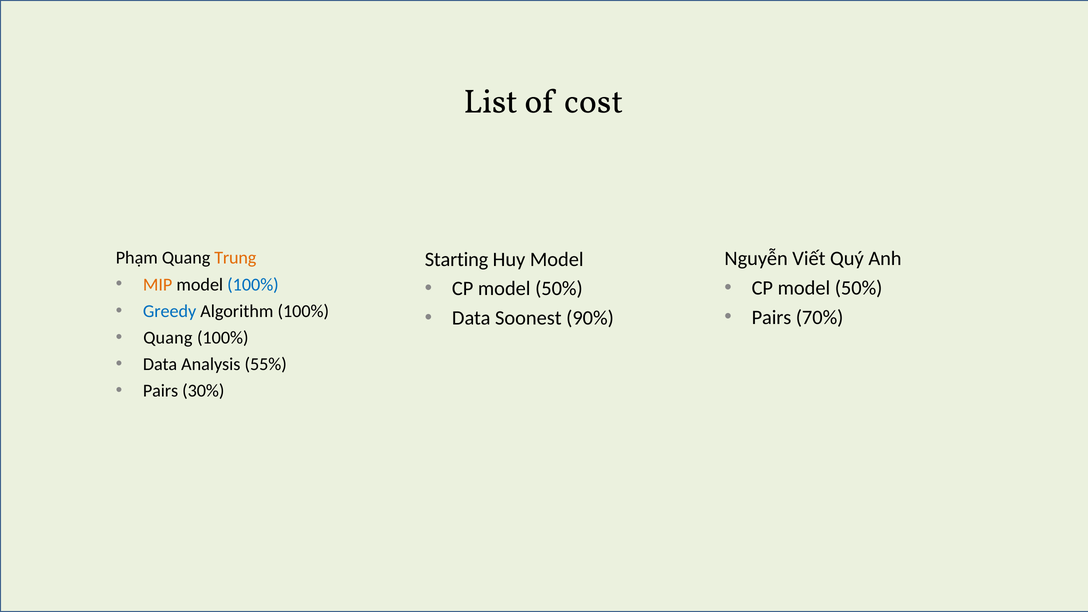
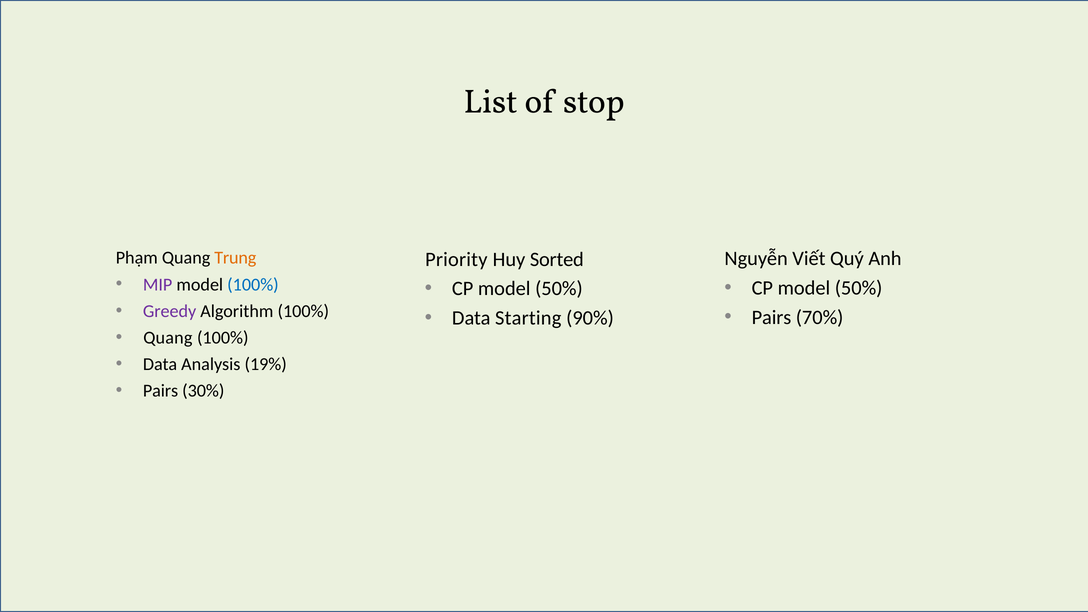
cost: cost -> stop
Starting: Starting -> Priority
Huy Model: Model -> Sorted
MIP colour: orange -> purple
Greedy colour: blue -> purple
Soonest: Soonest -> Starting
55%: 55% -> 19%
